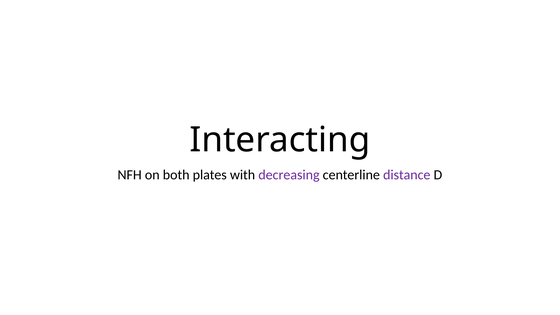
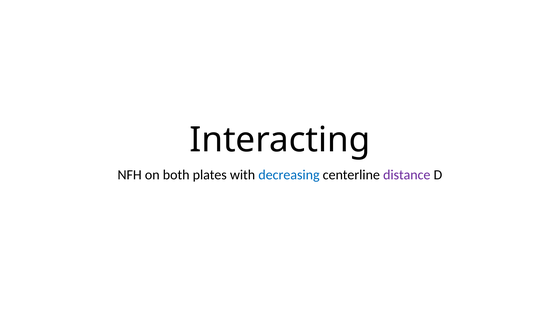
decreasing colour: purple -> blue
